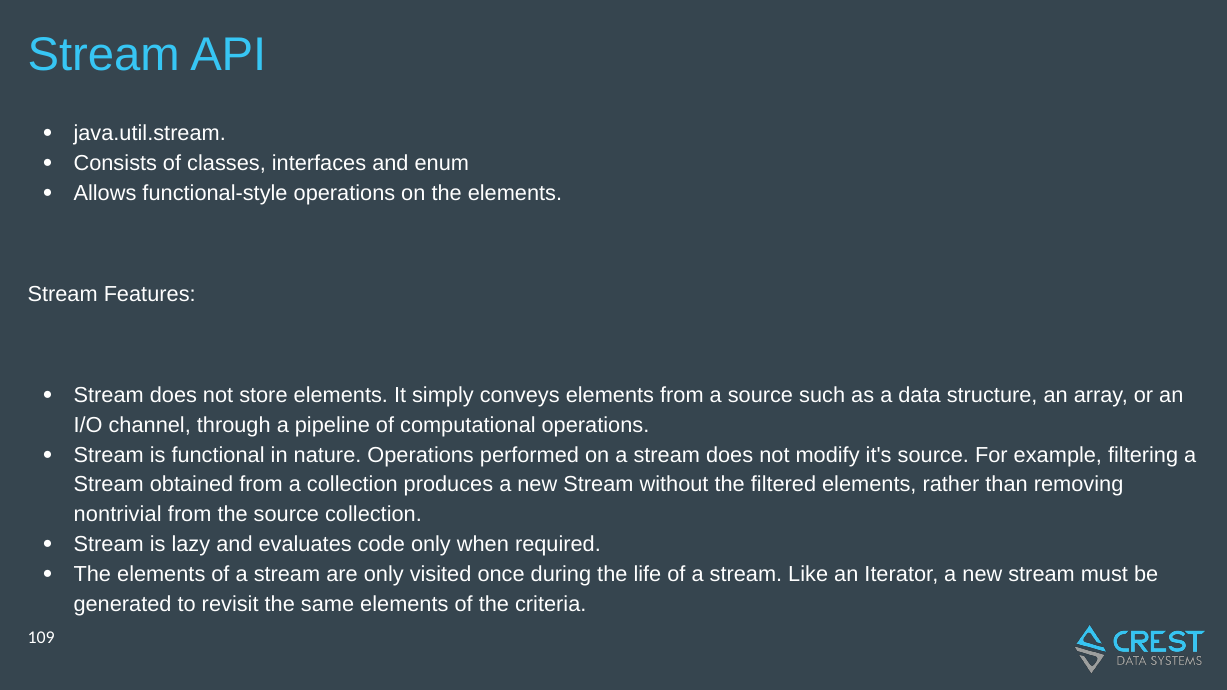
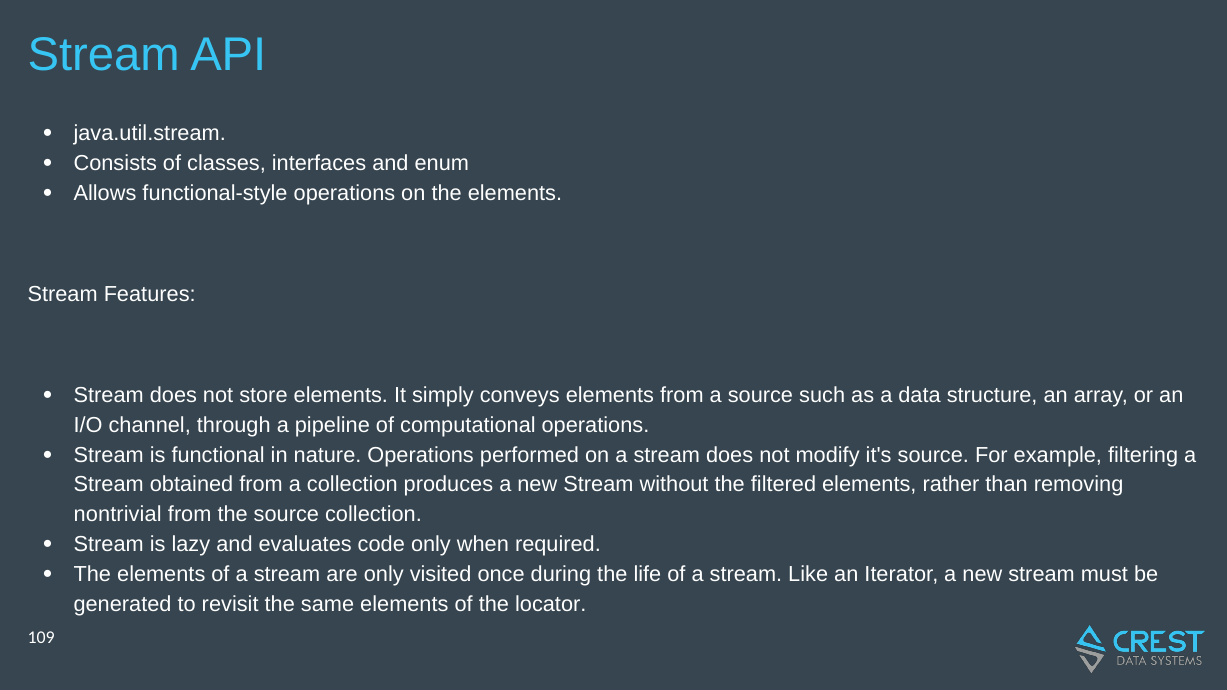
criteria: criteria -> locator
